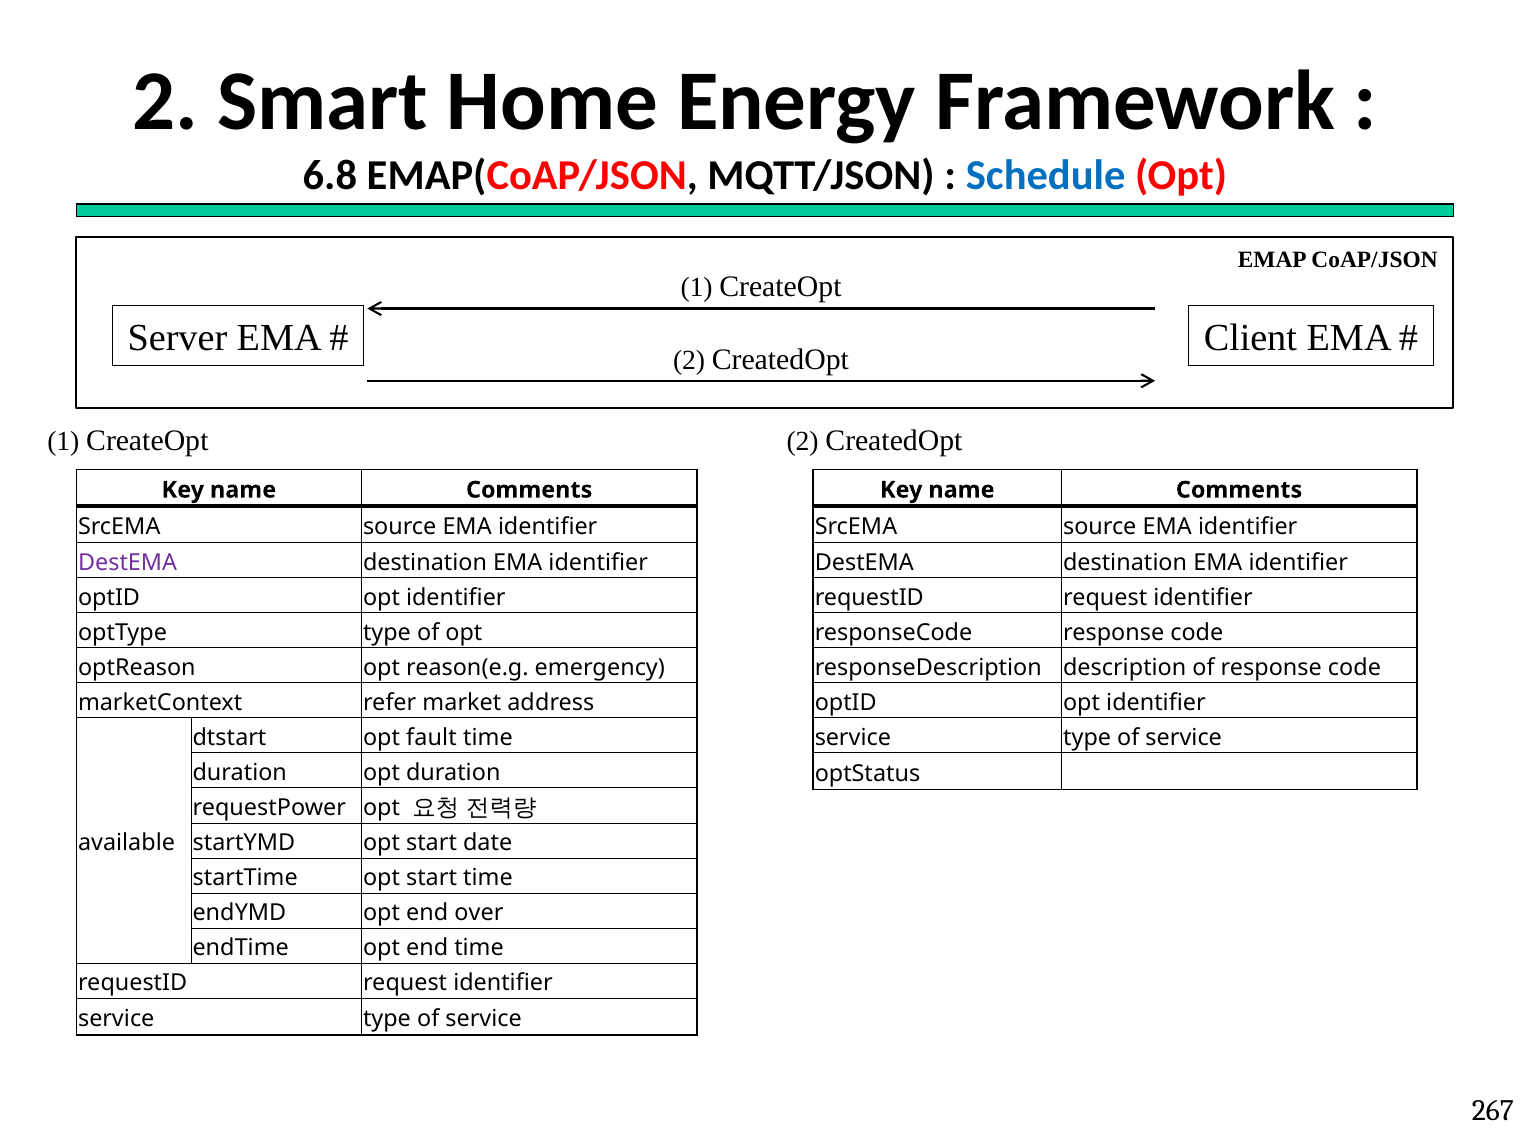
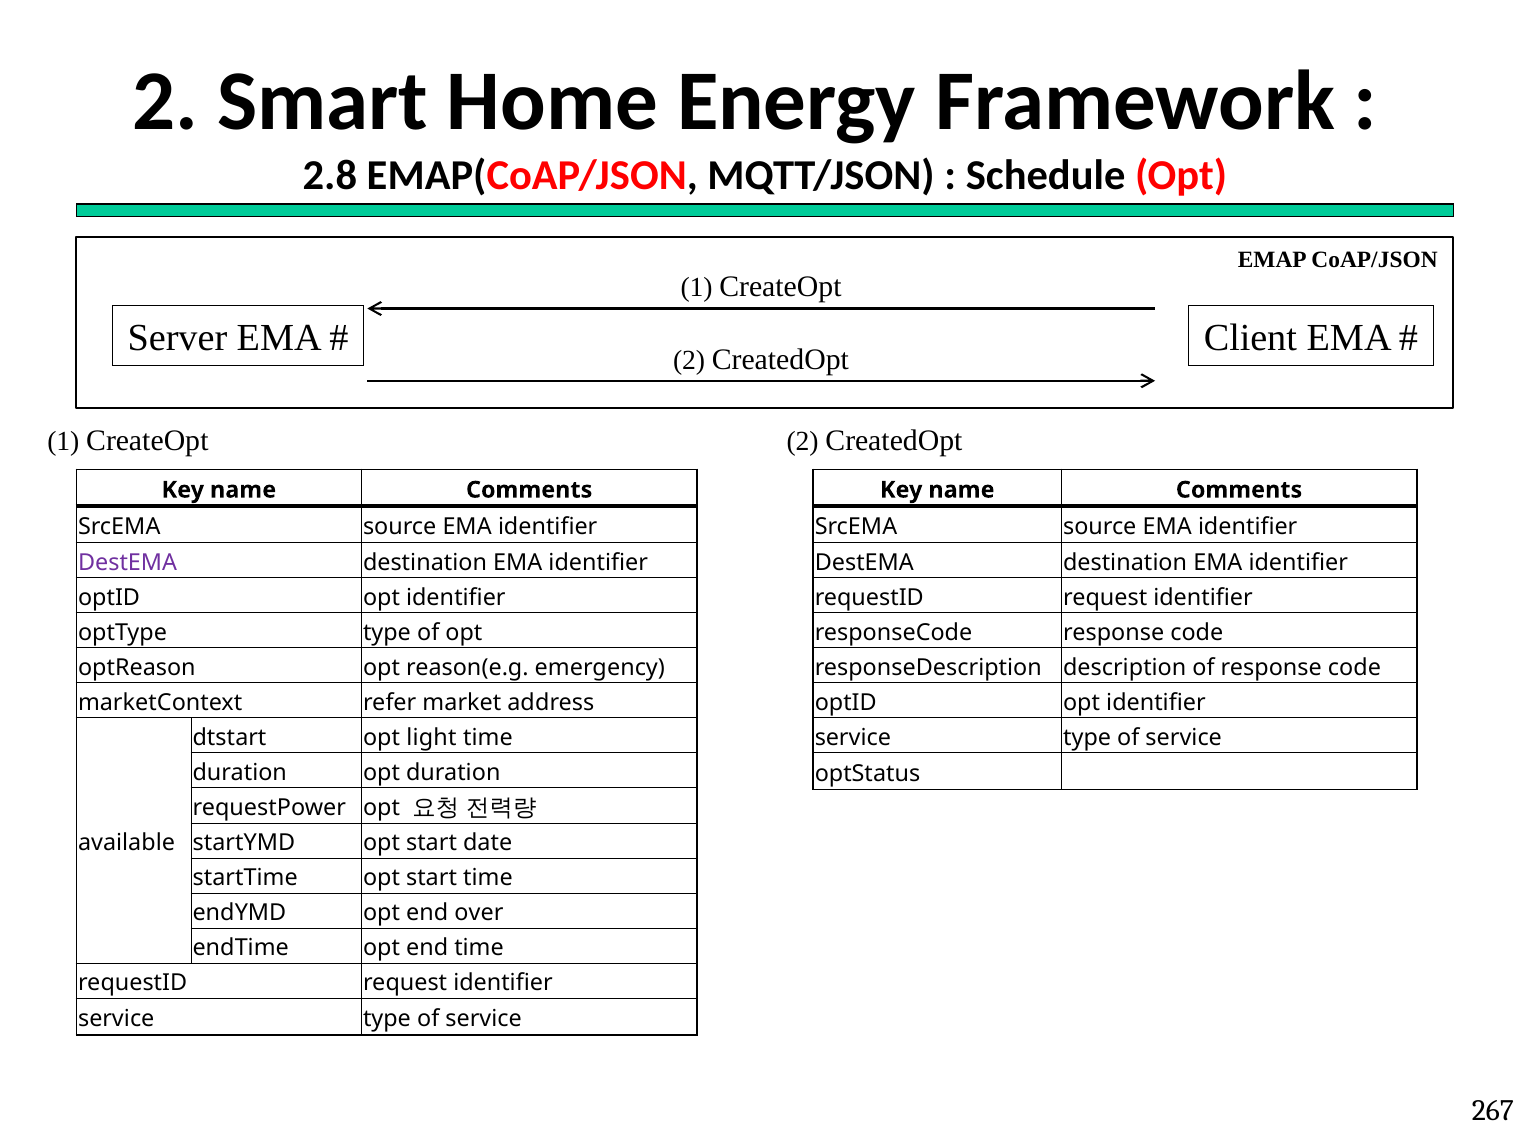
6.8: 6.8 -> 2.8
Schedule colour: blue -> black
fault: fault -> light
